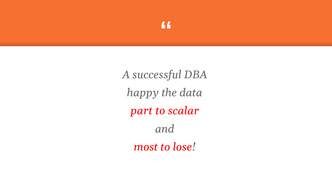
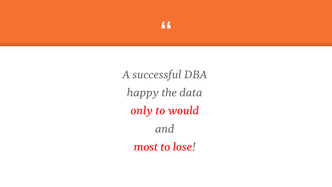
part: part -> only
scalar: scalar -> would
